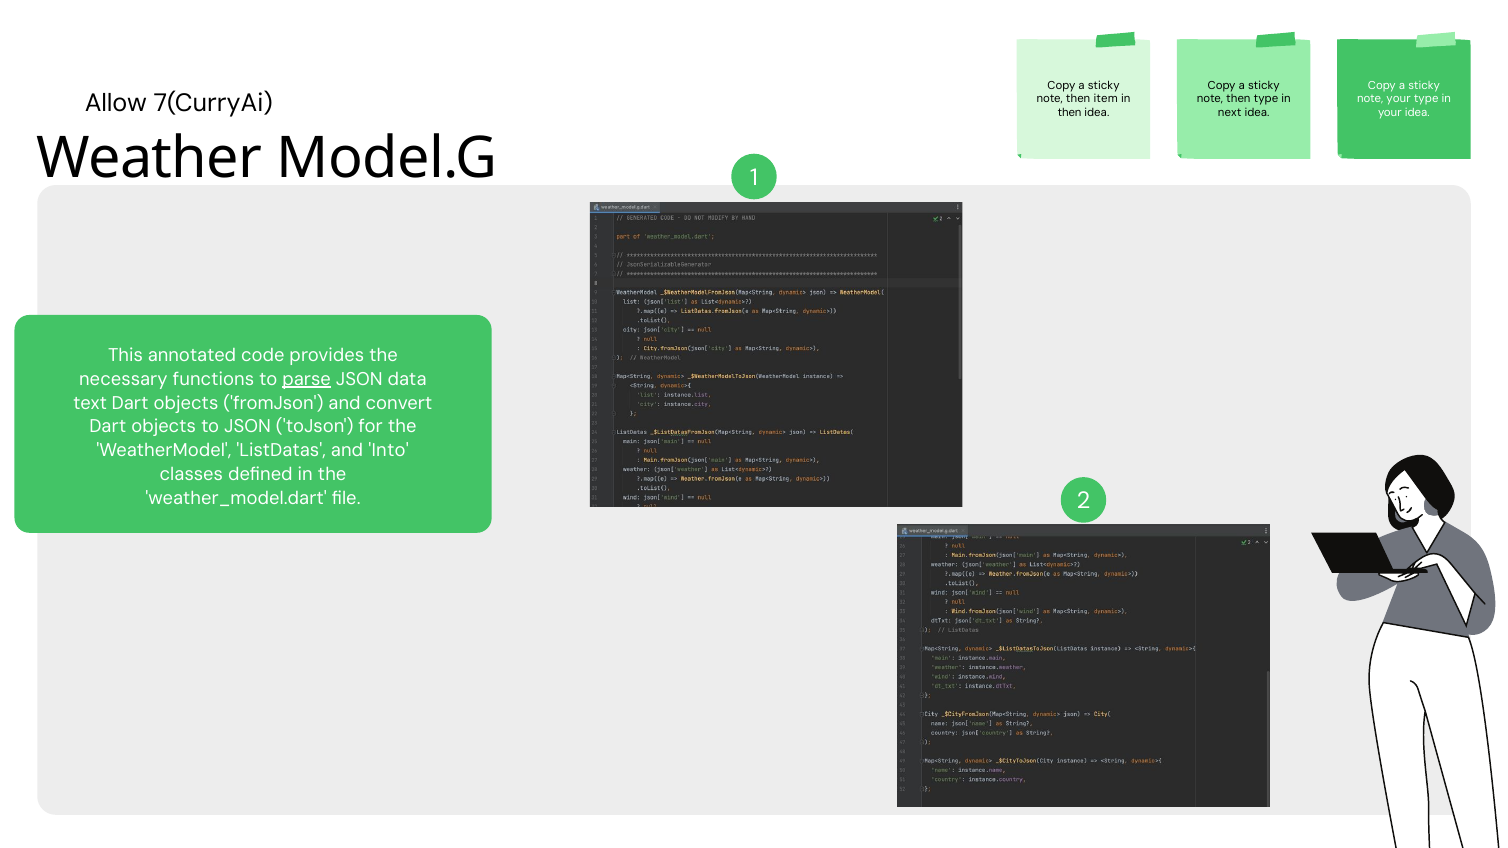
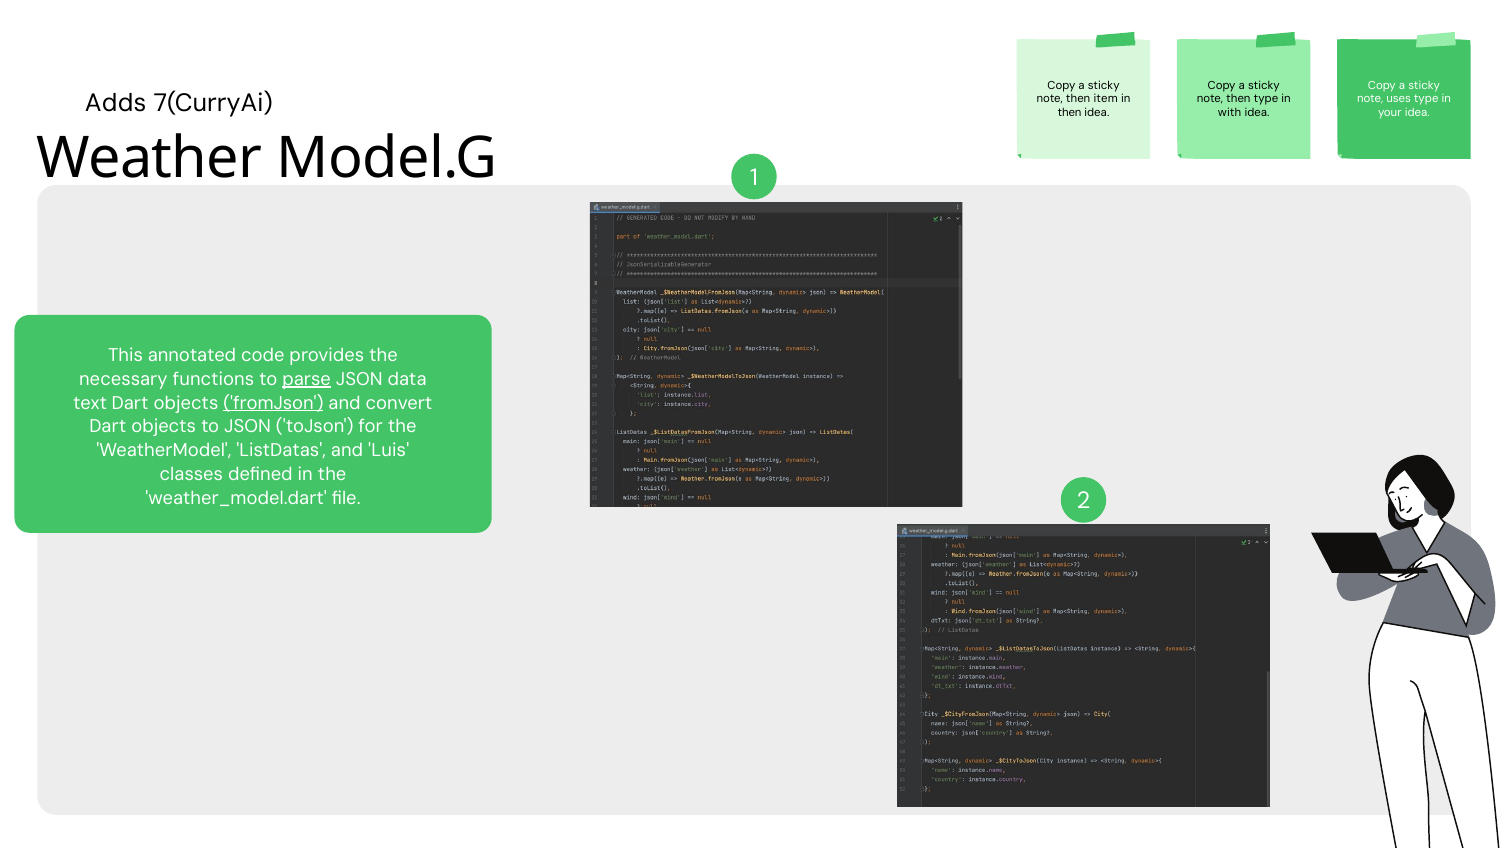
Allow: Allow -> Adds
note your: your -> uses
next: next -> with
fromJson underline: none -> present
Into: Into -> Luis
